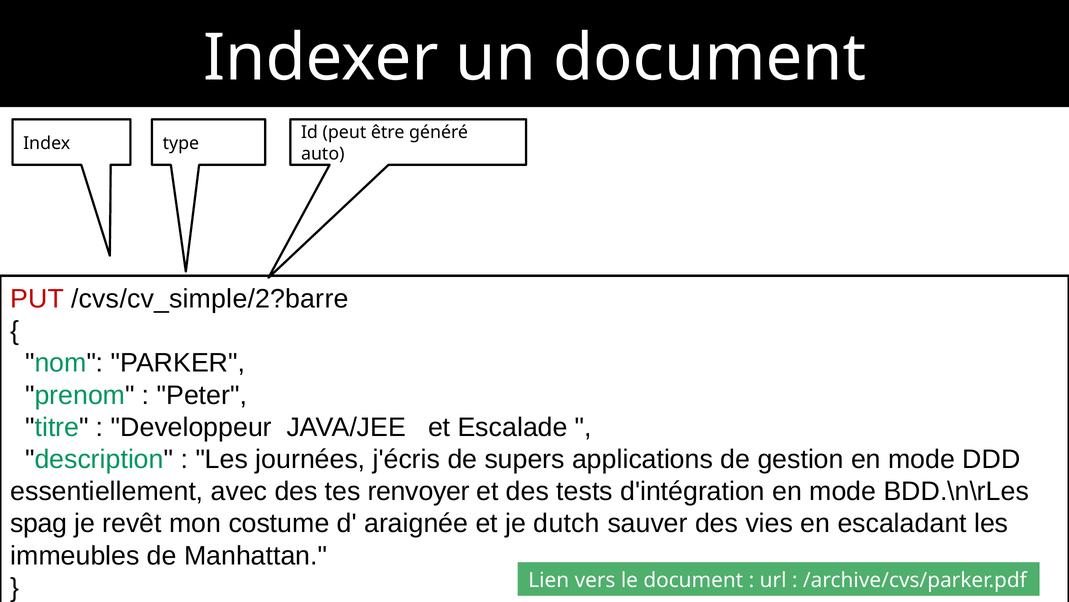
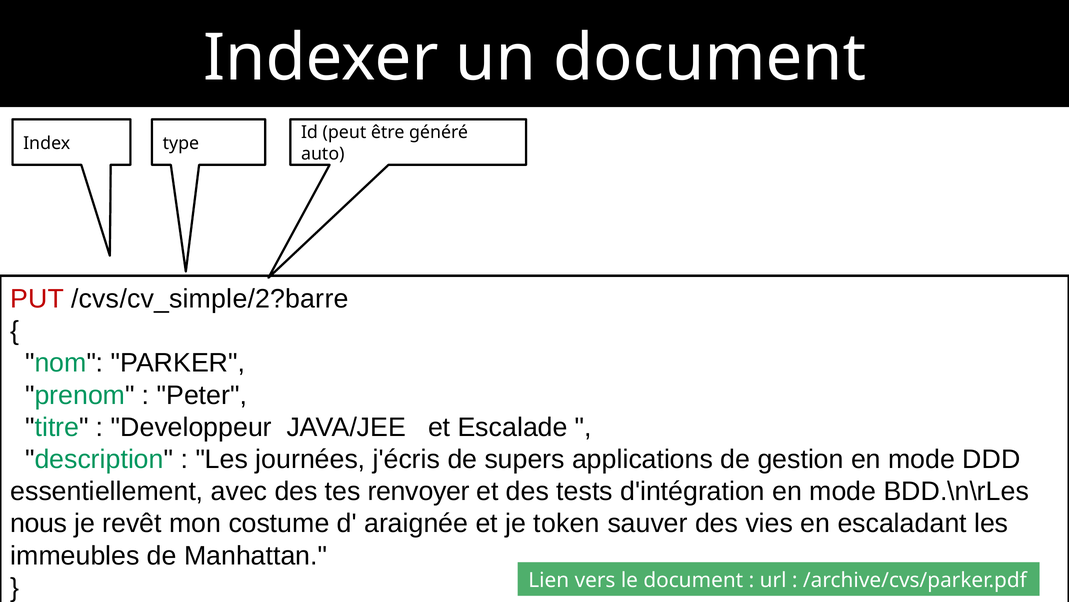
spag: spag -> nous
dutch: dutch -> token
